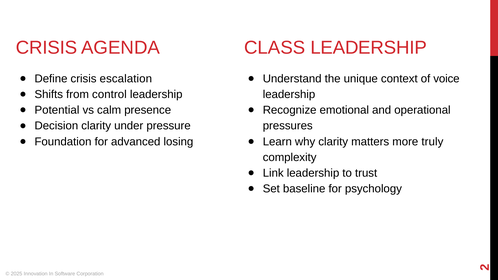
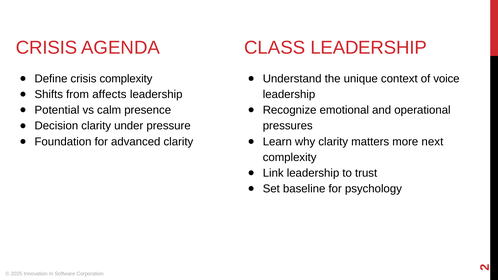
crisis escalation: escalation -> complexity
control: control -> affects
advanced losing: losing -> clarity
truly: truly -> next
